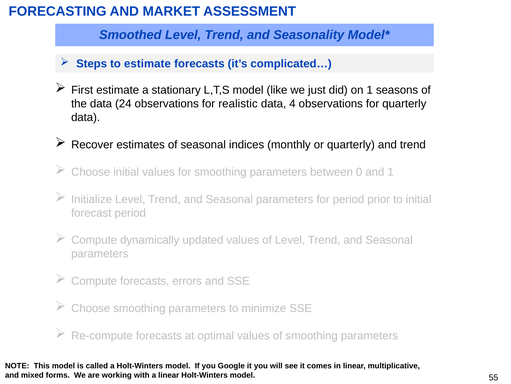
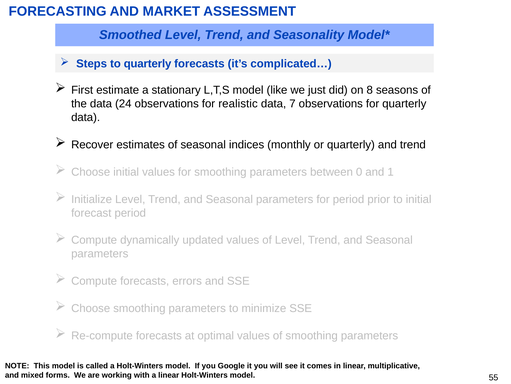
to estimate: estimate -> quarterly
on 1: 1 -> 8
4: 4 -> 7
